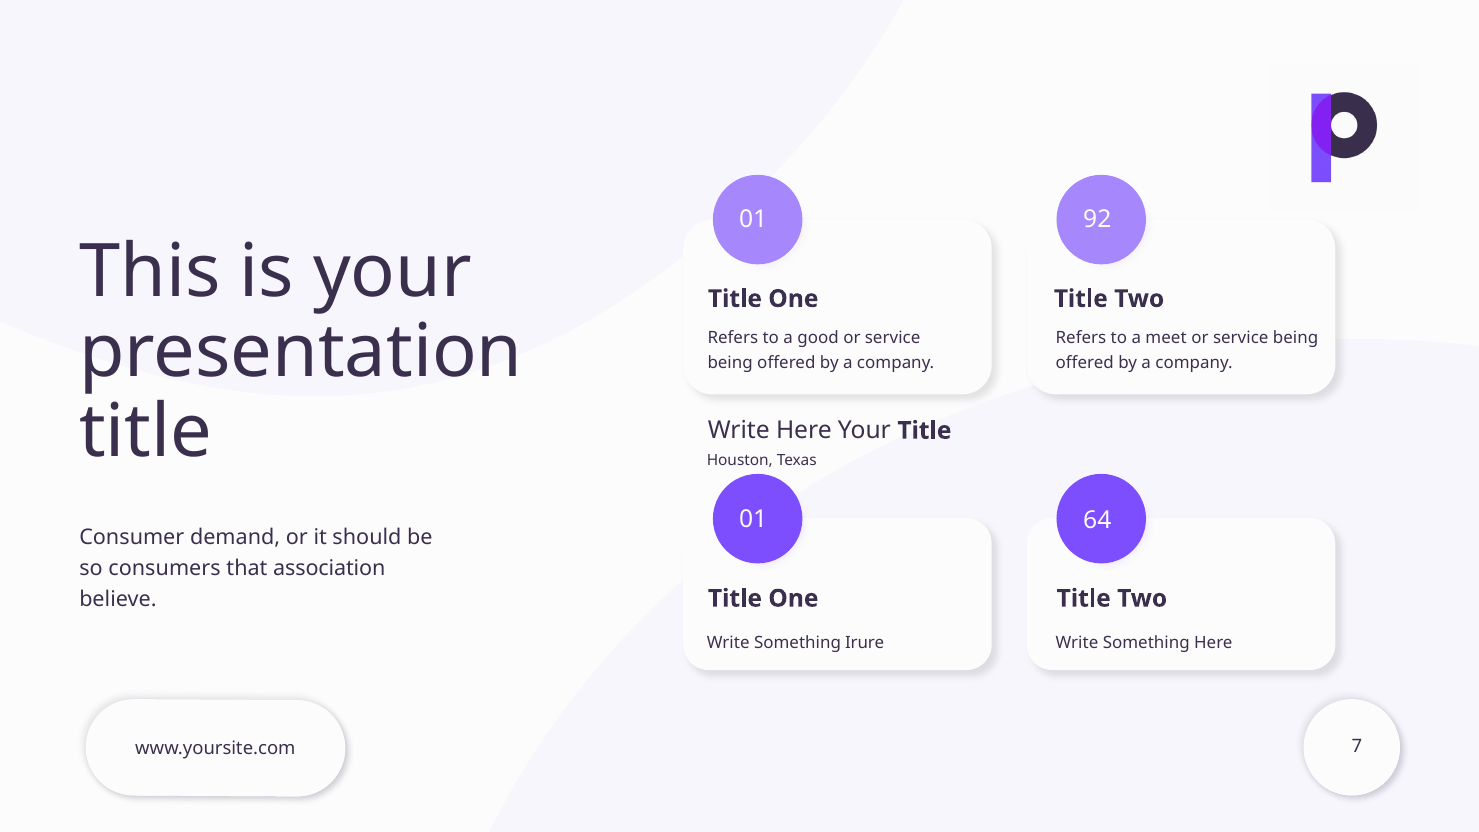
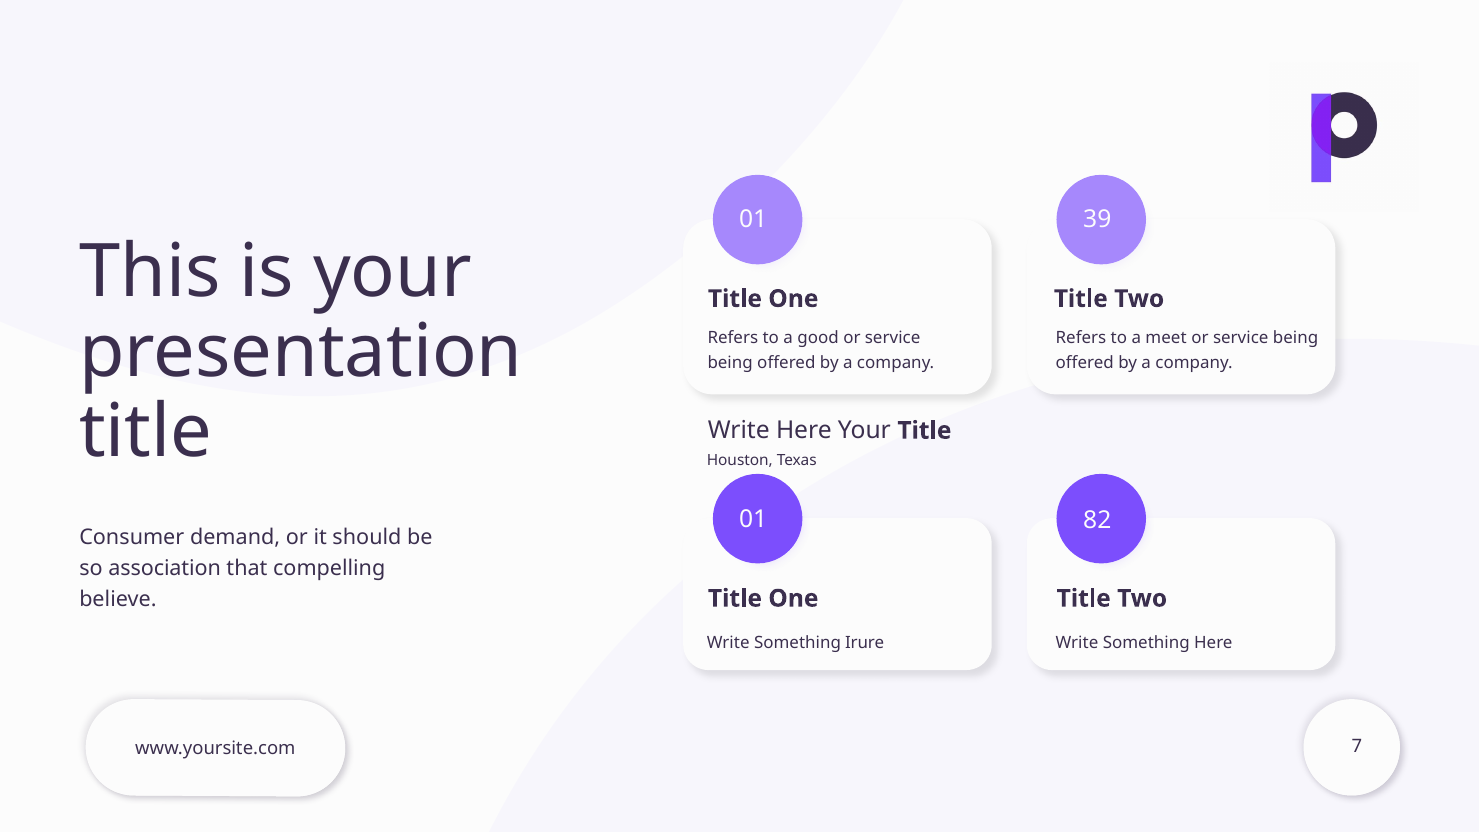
92: 92 -> 39
64: 64 -> 82
consumers: consumers -> association
association: association -> compelling
